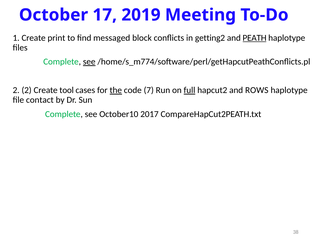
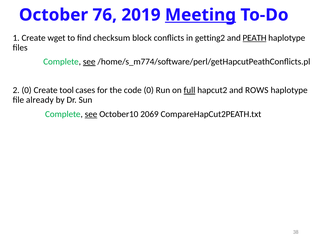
17: 17 -> 76
Meeting underline: none -> present
print: print -> wget
messaged: messaged -> checksum
2 2: 2 -> 0
the underline: present -> none
code 7: 7 -> 0
contact: contact -> already
see at (91, 114) underline: none -> present
2017: 2017 -> 2069
